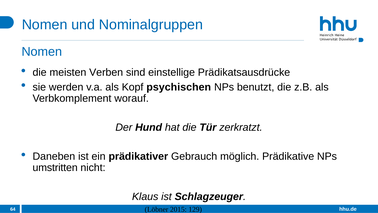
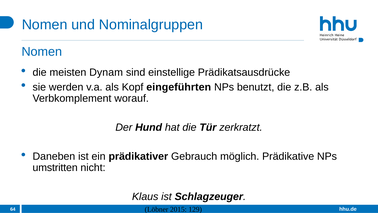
Verben: Verben -> Dynam
psychischen: psychischen -> eingeführten
